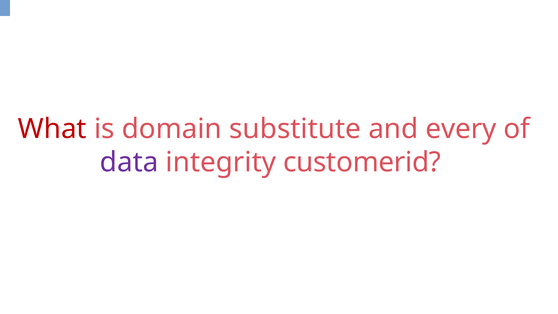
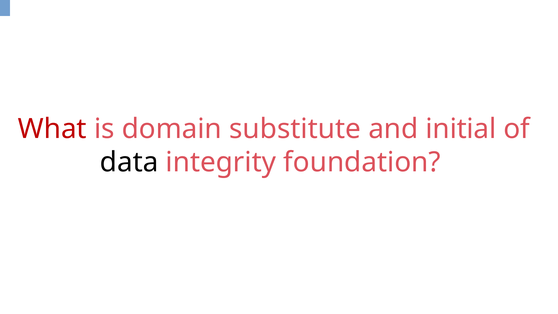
every: every -> initial
data colour: purple -> black
customerid: customerid -> foundation
